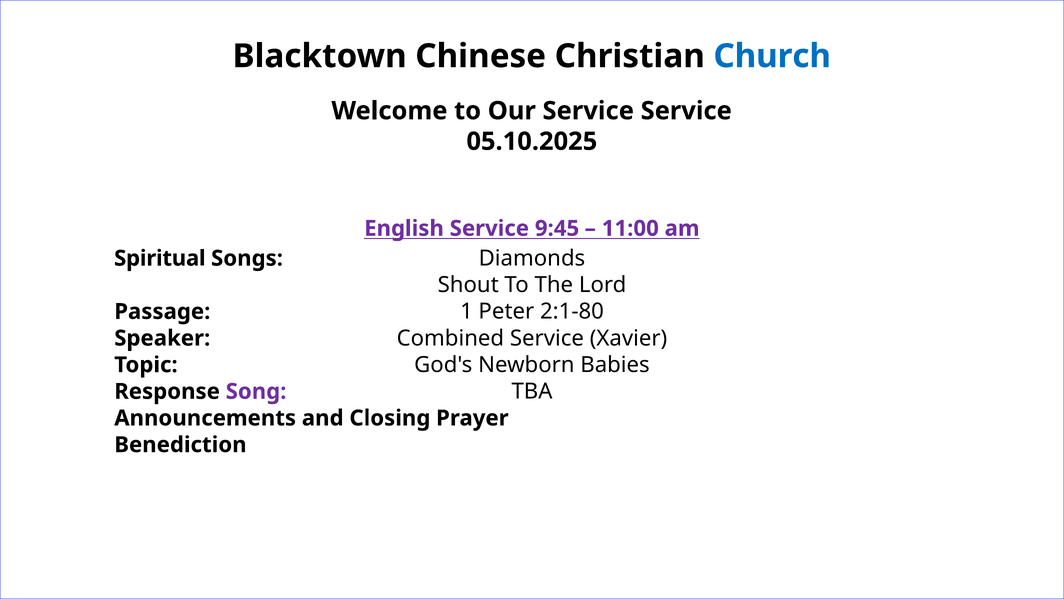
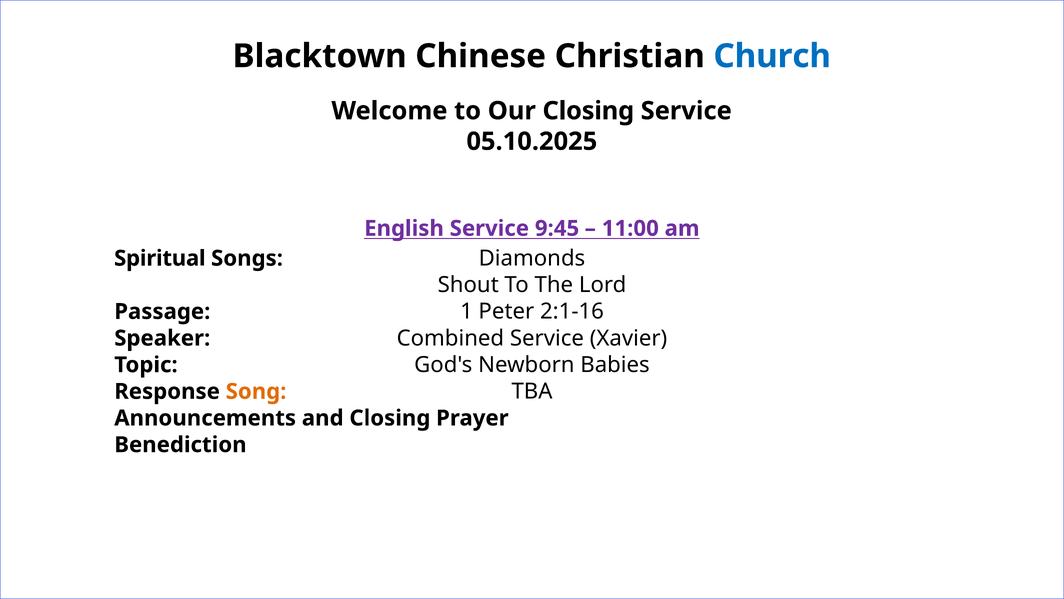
Our Service: Service -> Closing
2:1-80: 2:1-80 -> 2:1-16
Song colour: purple -> orange
